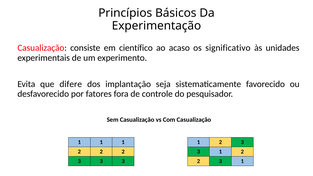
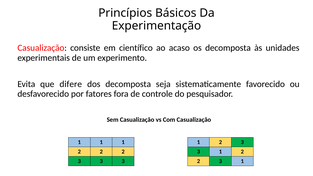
os significativo: significativo -> decomposta
dos implantação: implantação -> decomposta
